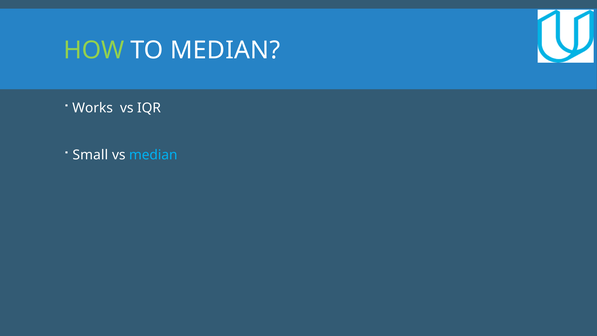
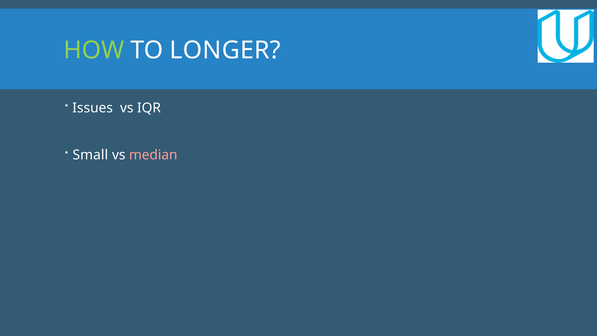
TO MEDIAN: MEDIAN -> LONGER
Works: Works -> Issues
median at (153, 155) colour: light blue -> pink
